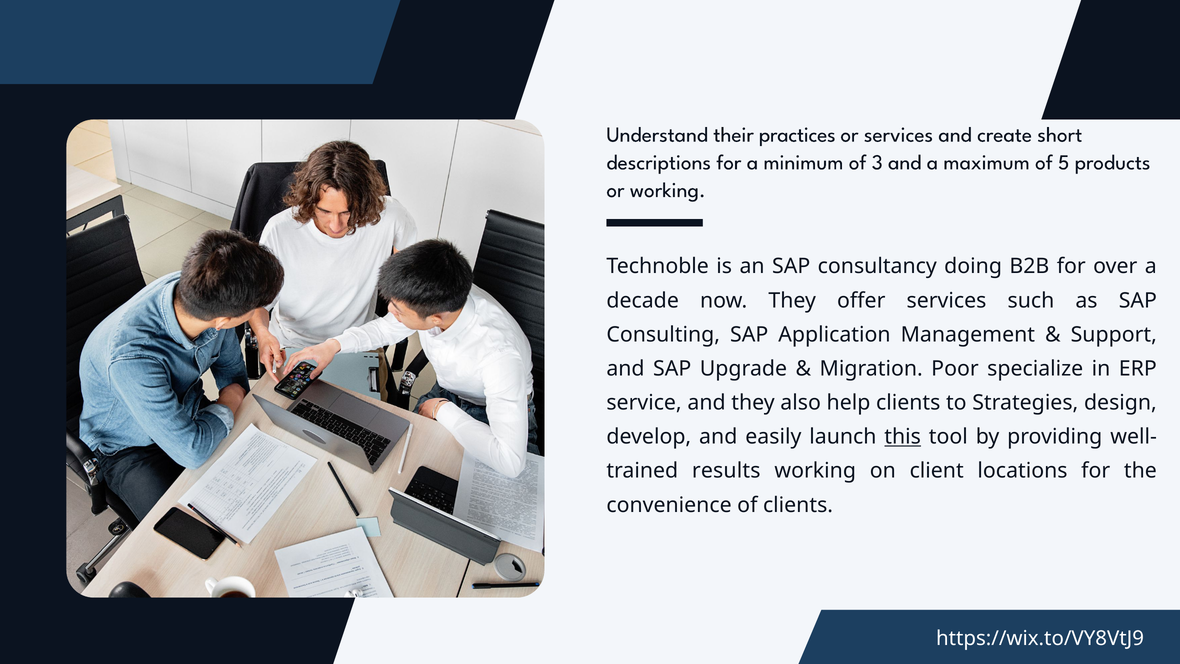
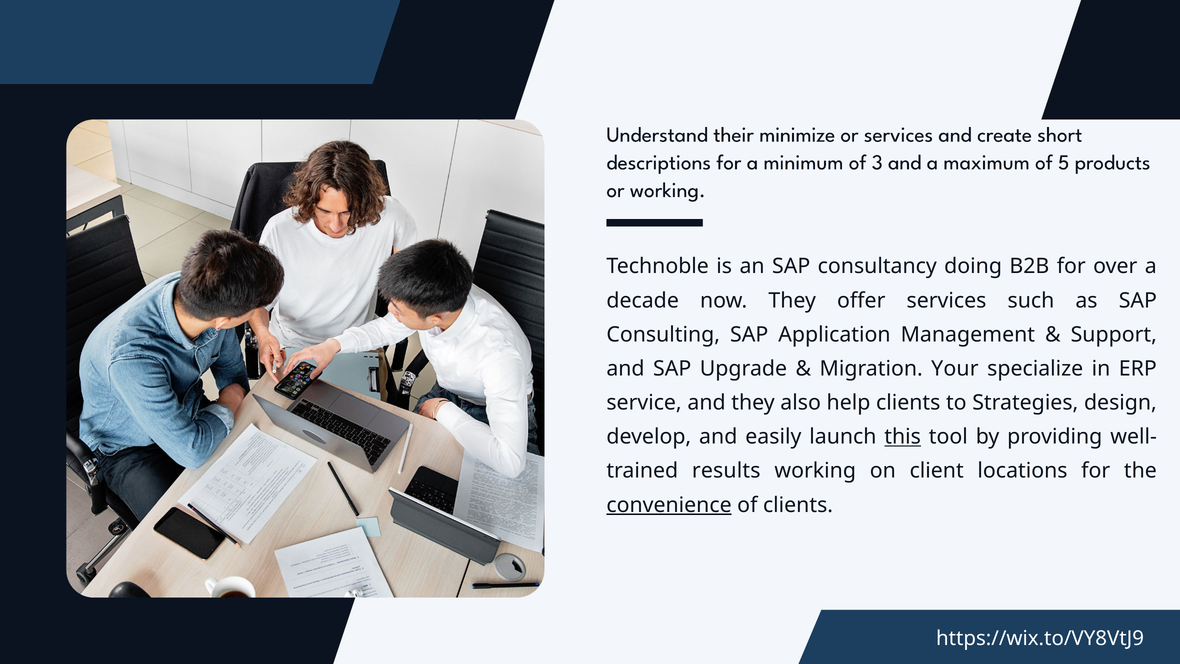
practices: practices -> minimize
Poor: Poor -> Your
convenience underline: none -> present
